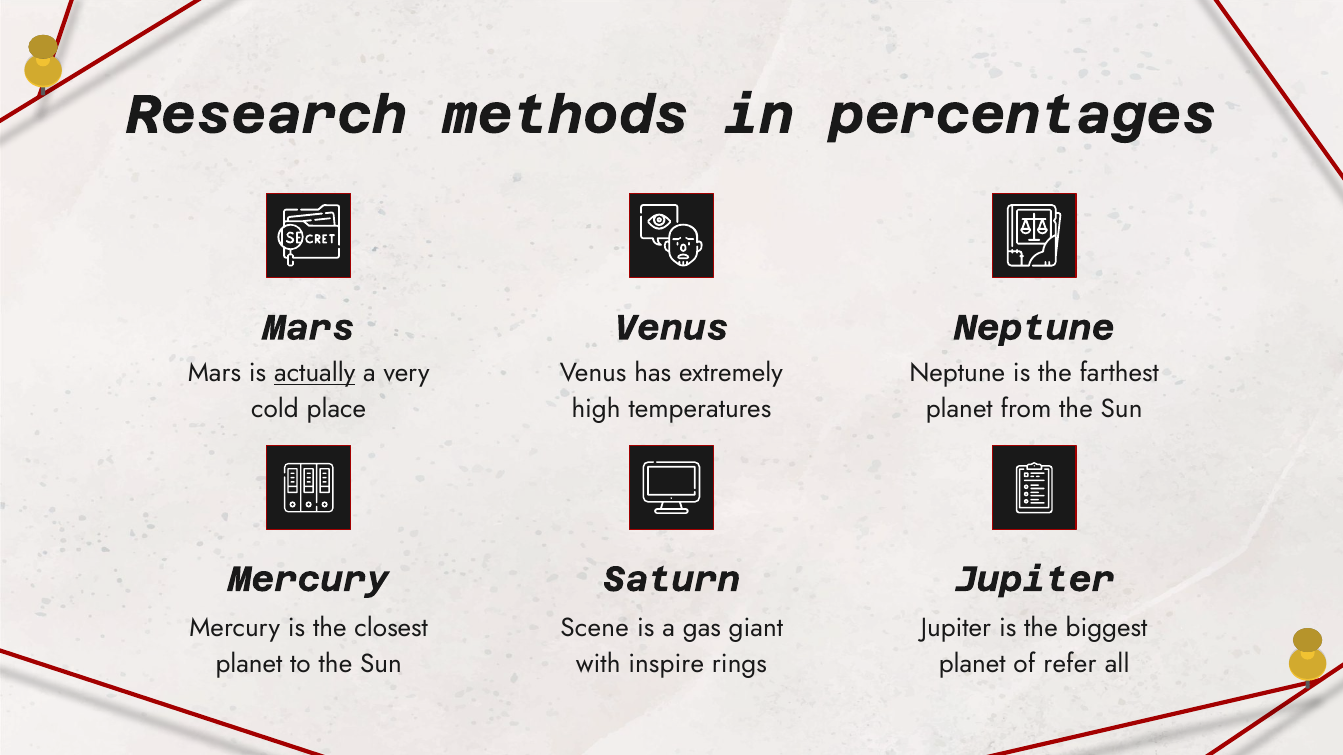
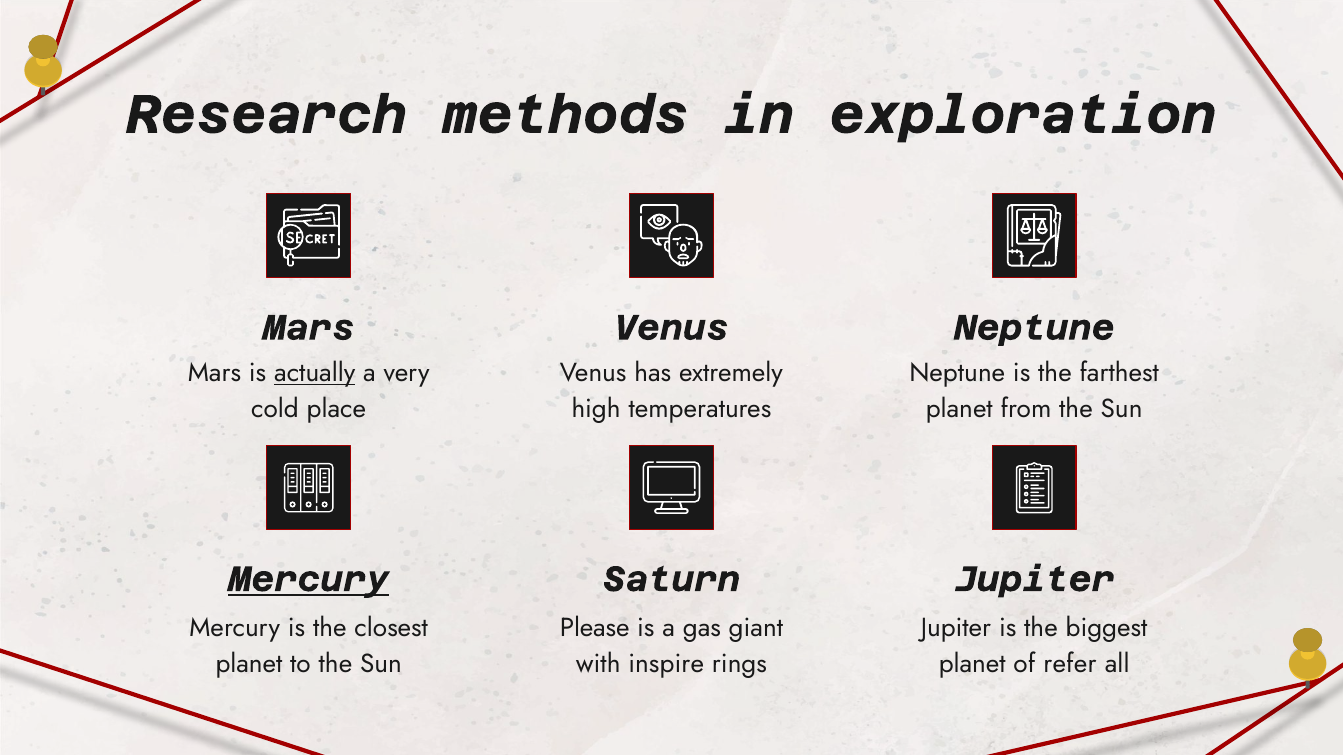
percentages: percentages -> exploration
Mercury at (309, 580) underline: none -> present
Scene: Scene -> Please
